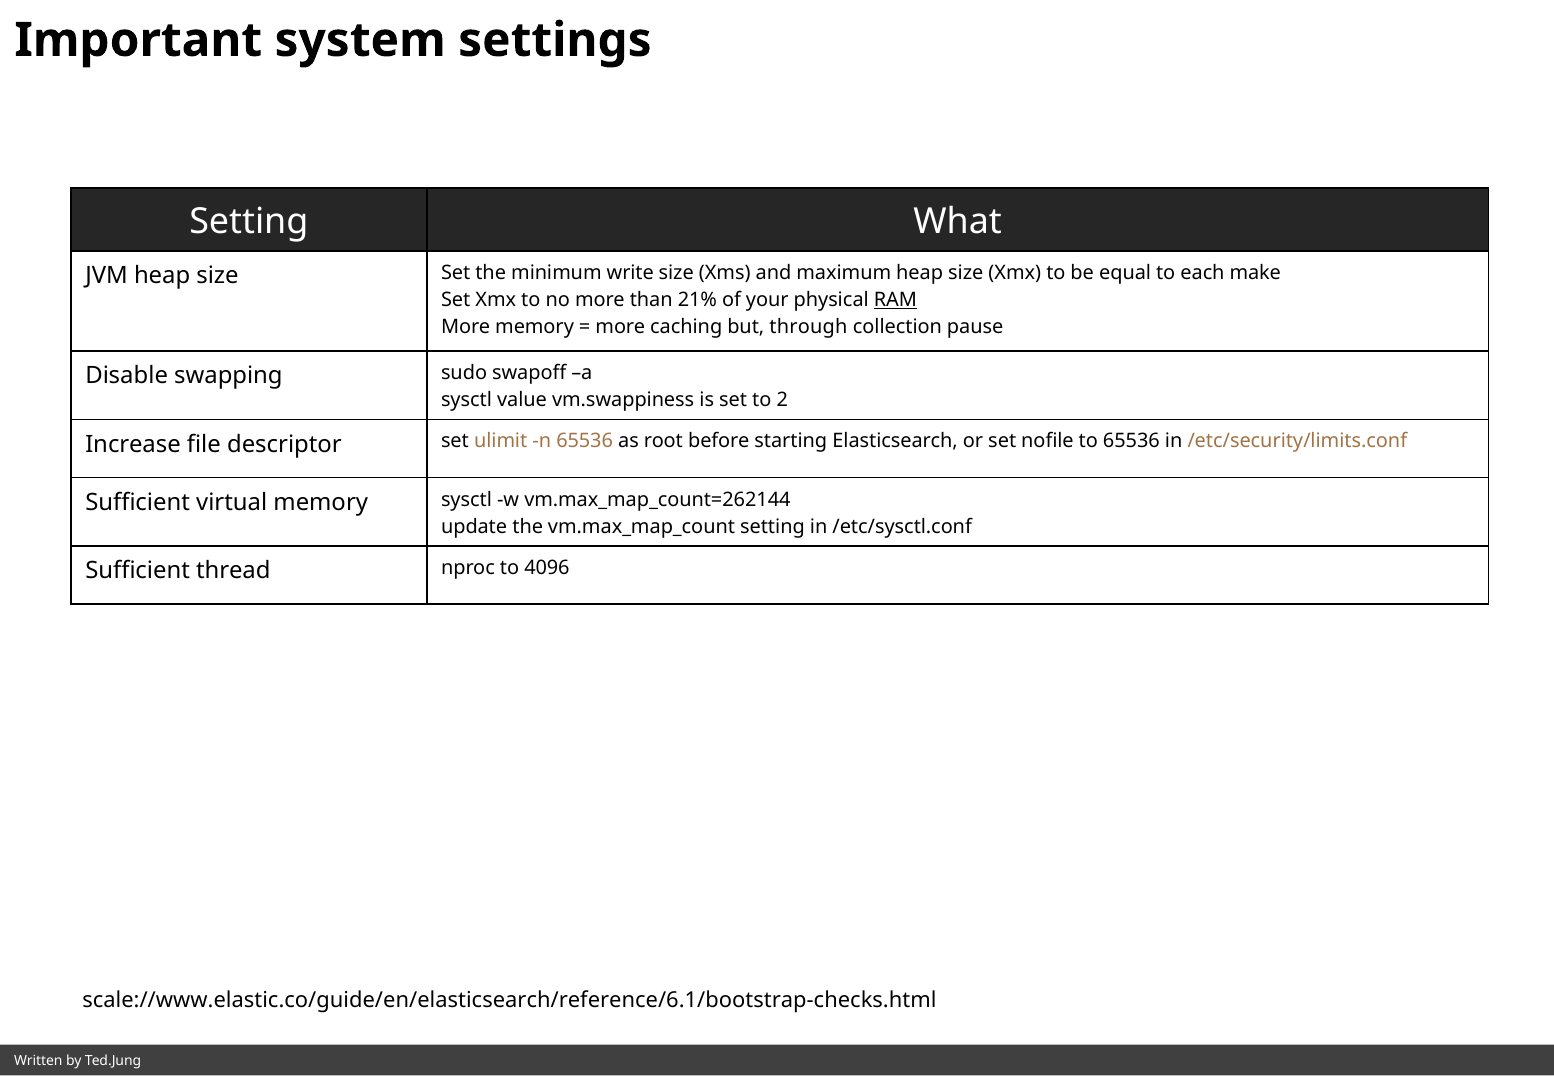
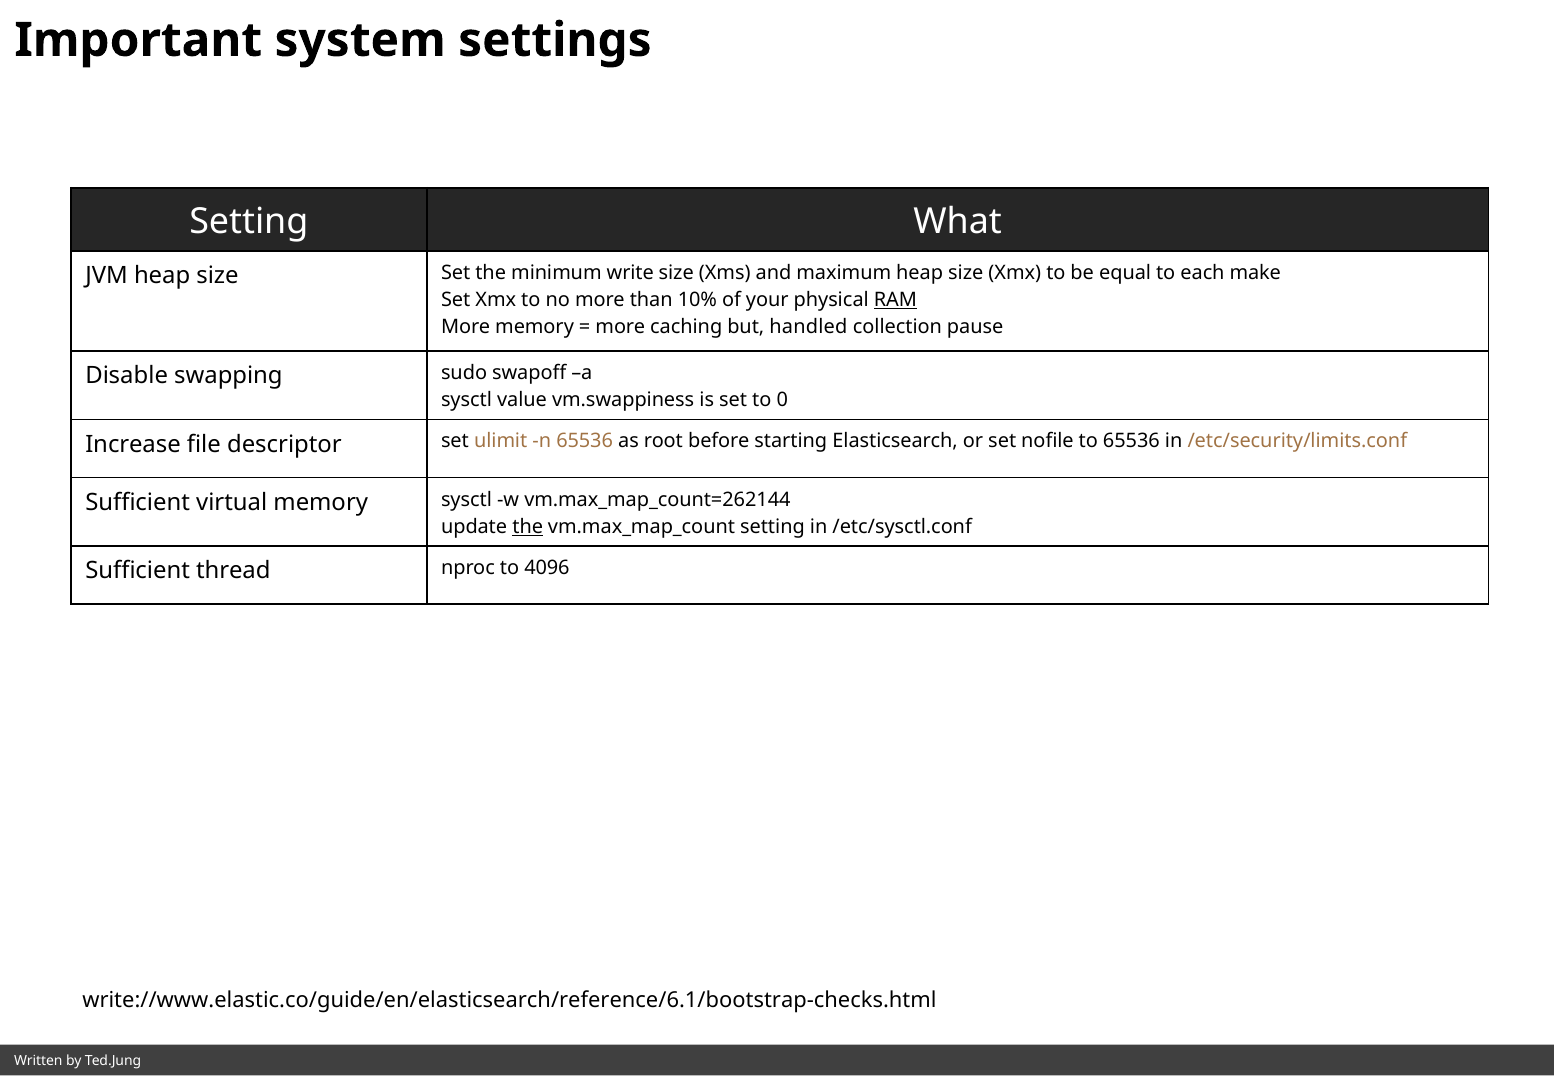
21%: 21% -> 10%
through: through -> handled
2: 2 -> 0
the at (528, 526) underline: none -> present
scale://www.elastic.co/guide/en/elasticsearch/reference/6.1/bootstrap-checks.html: scale://www.elastic.co/guide/en/elasticsearch/reference/6.1/bootstrap-checks.html -> write://www.elastic.co/guide/en/elasticsearch/reference/6.1/bootstrap-checks.html
